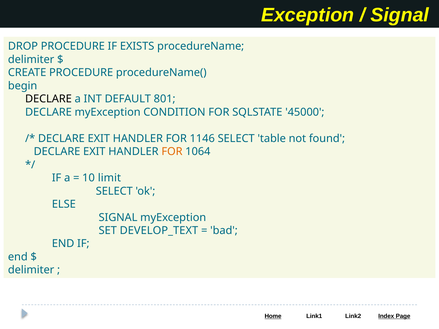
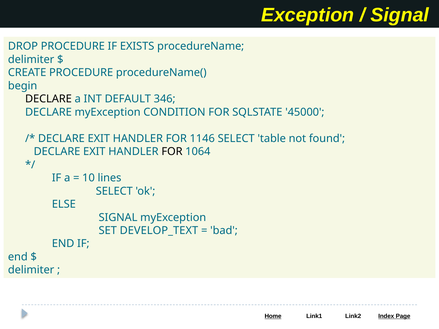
801: 801 -> 346
FOR at (172, 152) colour: orange -> black
limit: limit -> lines
